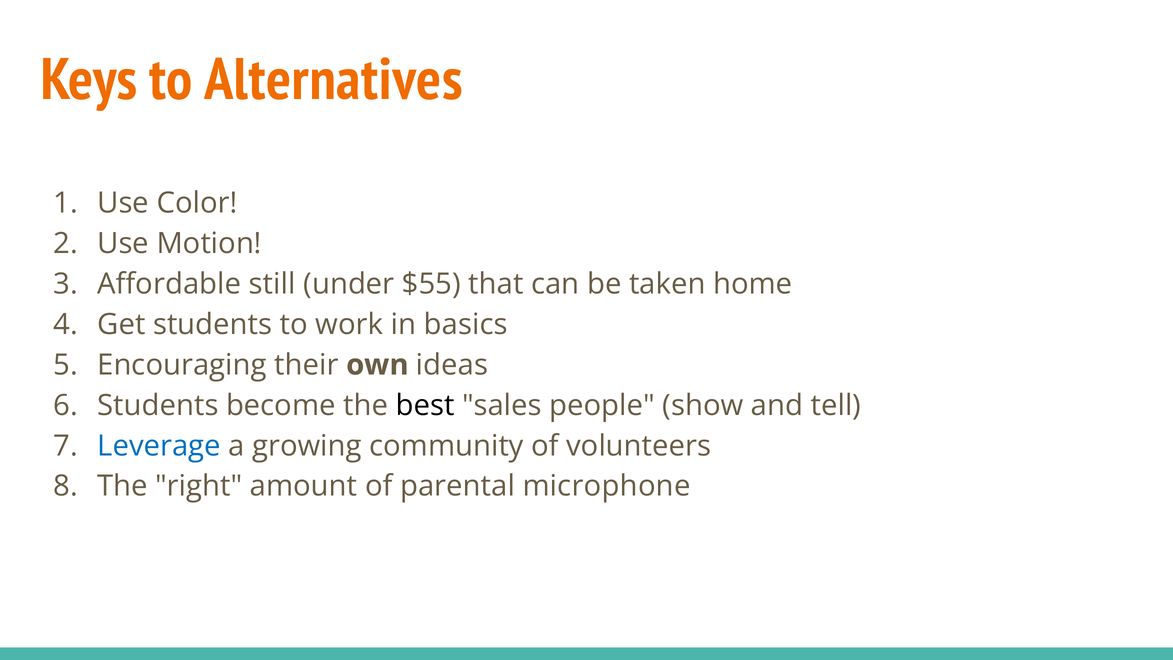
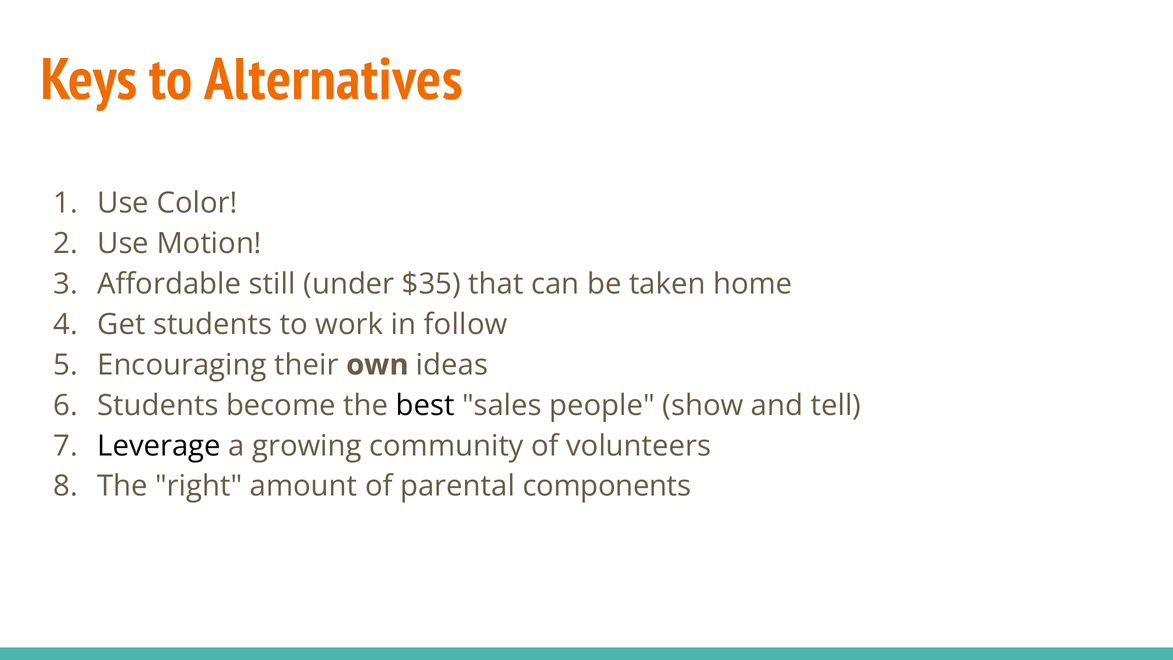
$55: $55 -> $35
basics: basics -> follow
Leverage colour: blue -> black
microphone: microphone -> components
